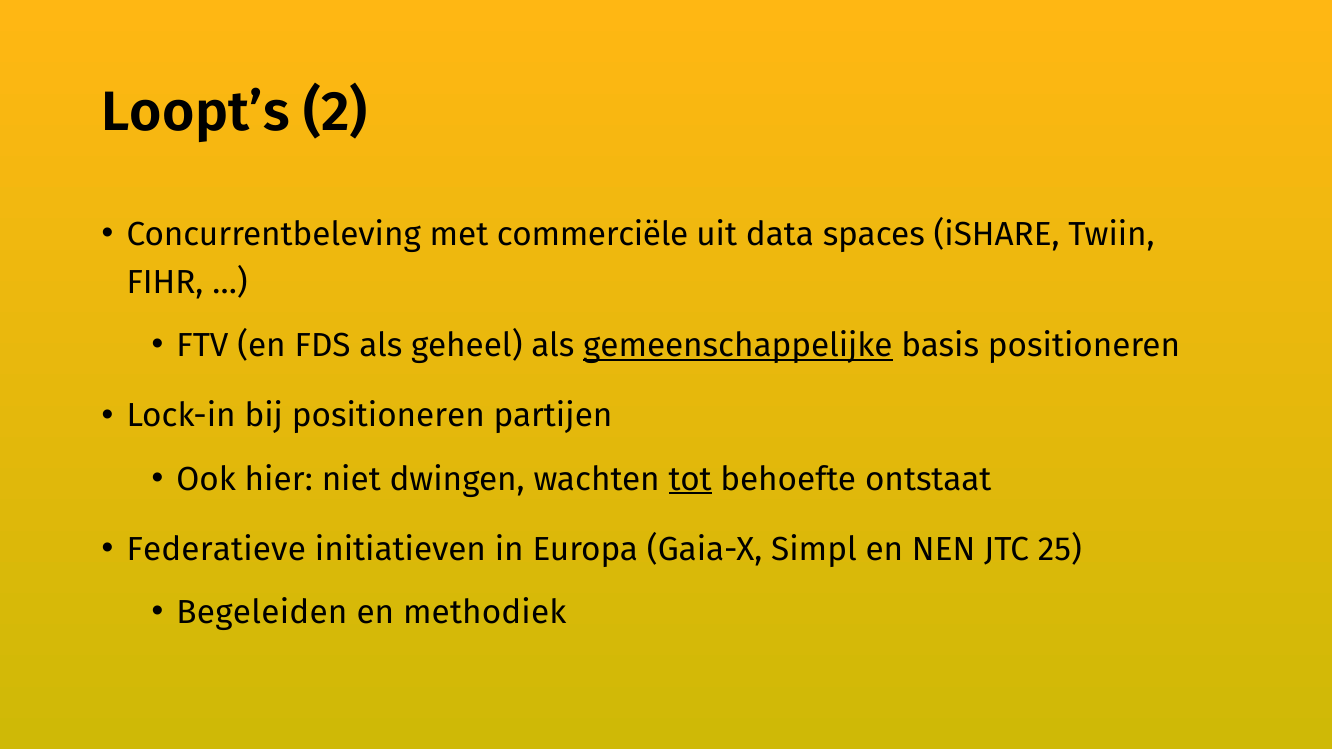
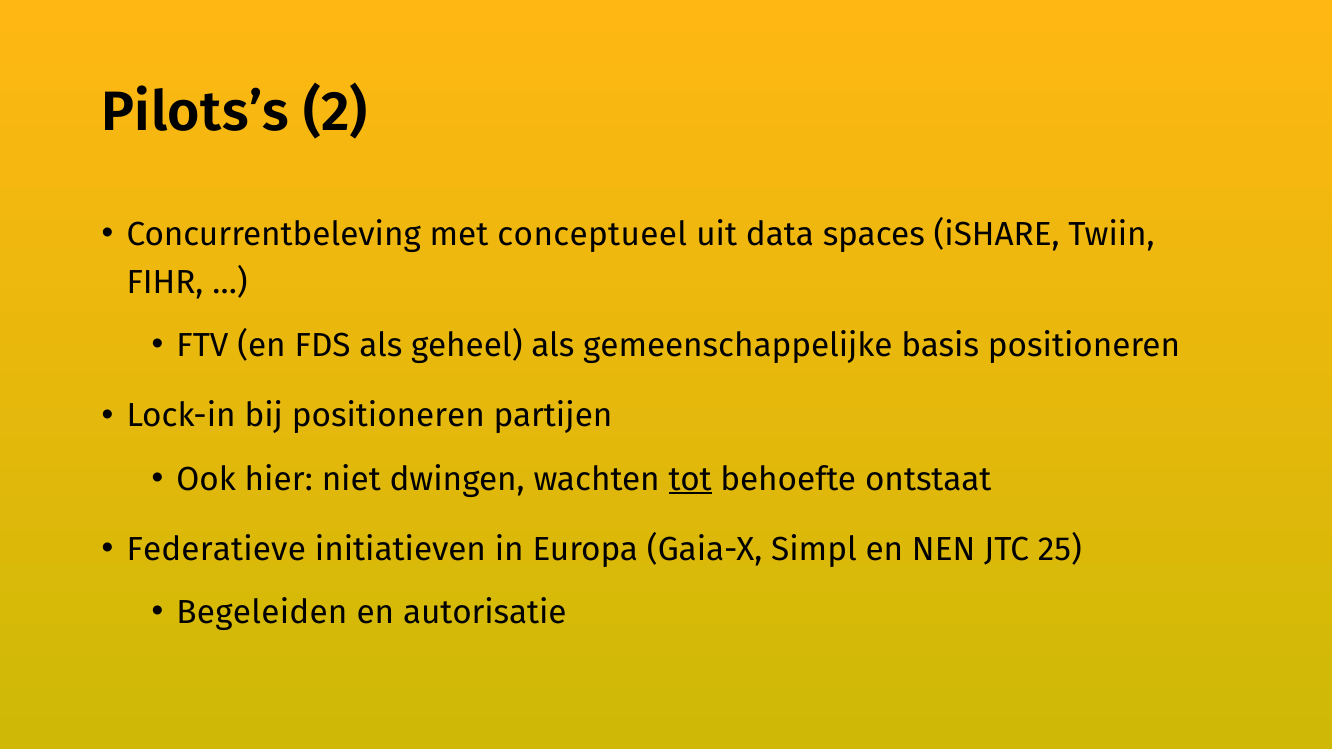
Loopt’s: Loopt’s -> Pilots’s
commerciële: commerciële -> conceptueel
gemeenschappelijke underline: present -> none
methodiek: methodiek -> autorisatie
